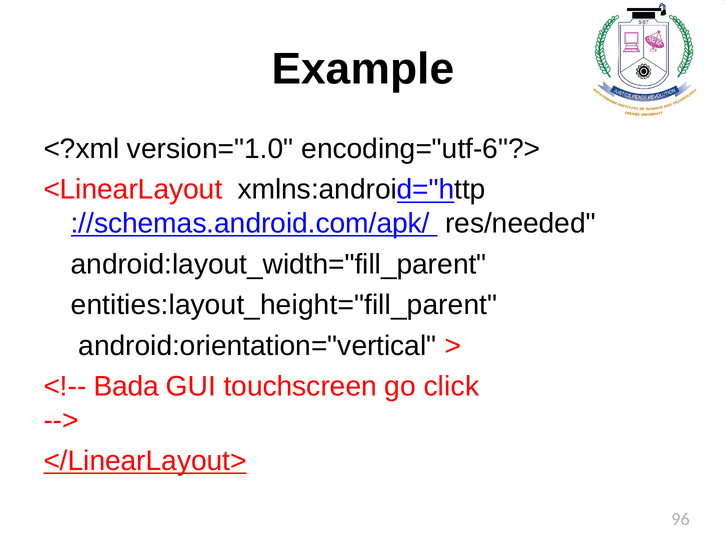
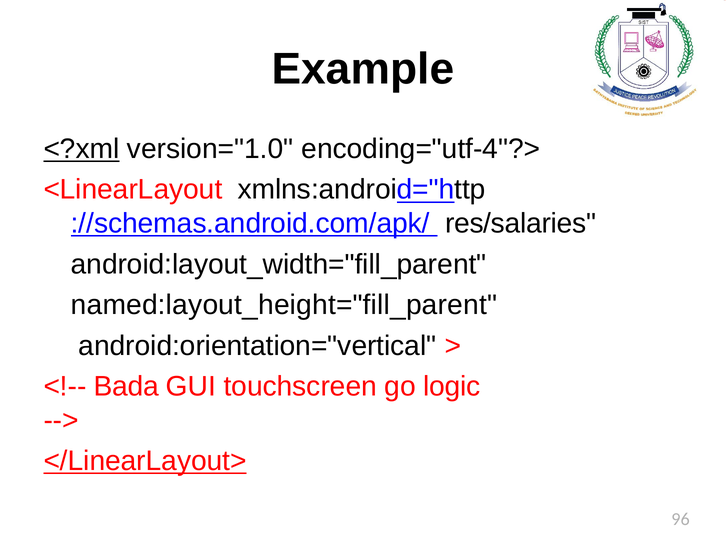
<?xml underline: none -> present
encoding="utf-6"?>: encoding="utf-6"?> -> encoding="utf-4"?>
res/needed: res/needed -> res/salaries
entities:layout_height="fill_parent: entities:layout_height="fill_parent -> named:layout_height="fill_parent
click: click -> logic
